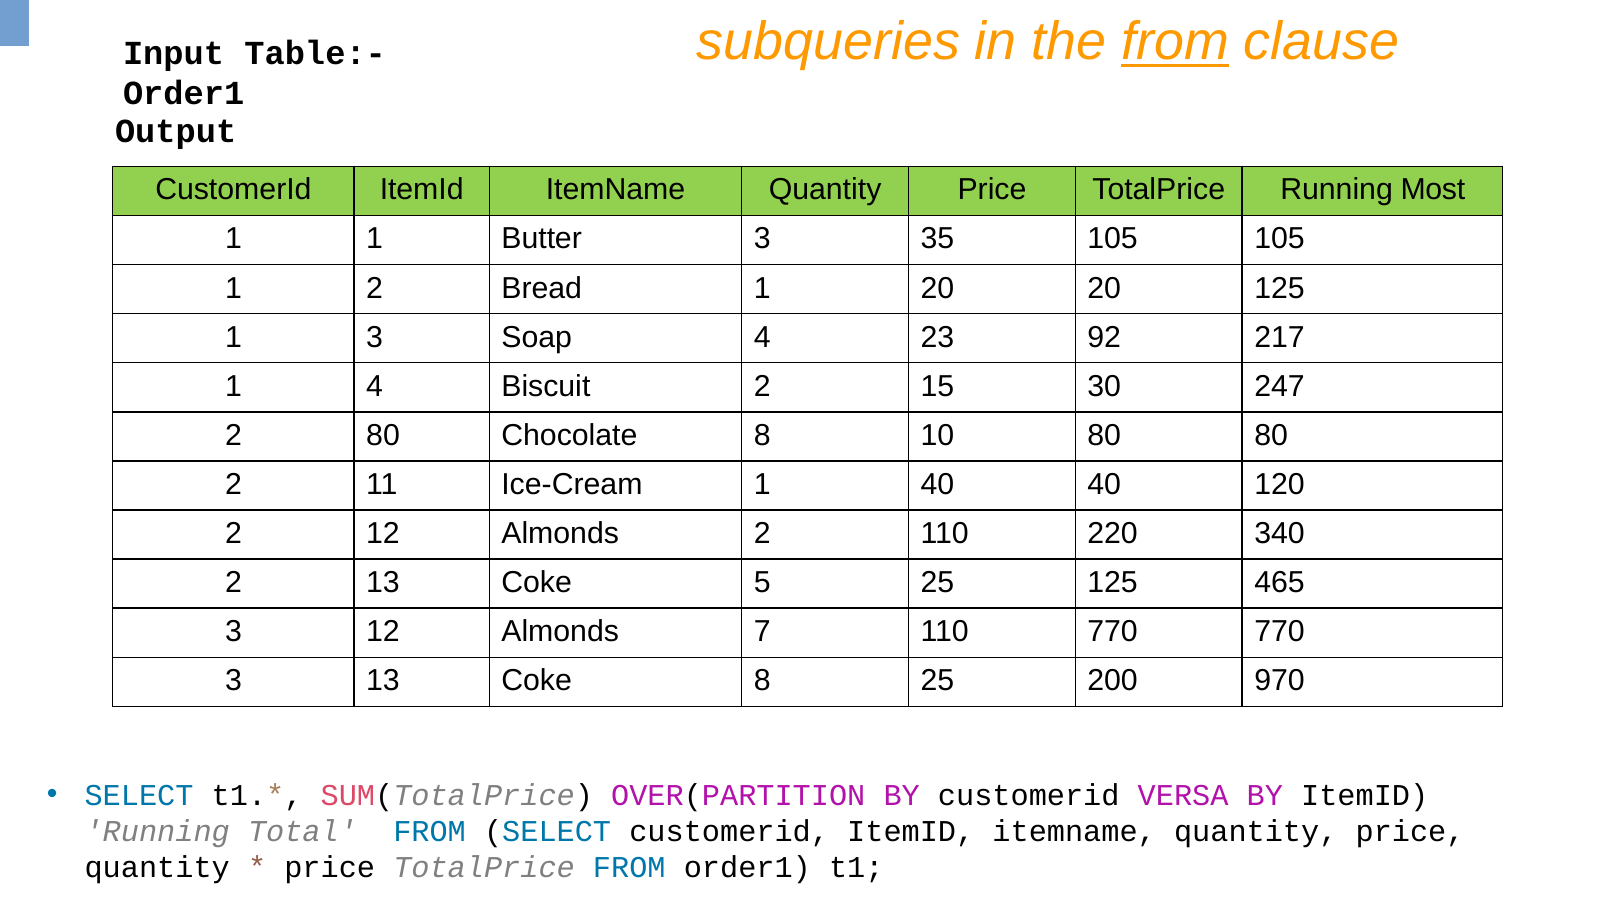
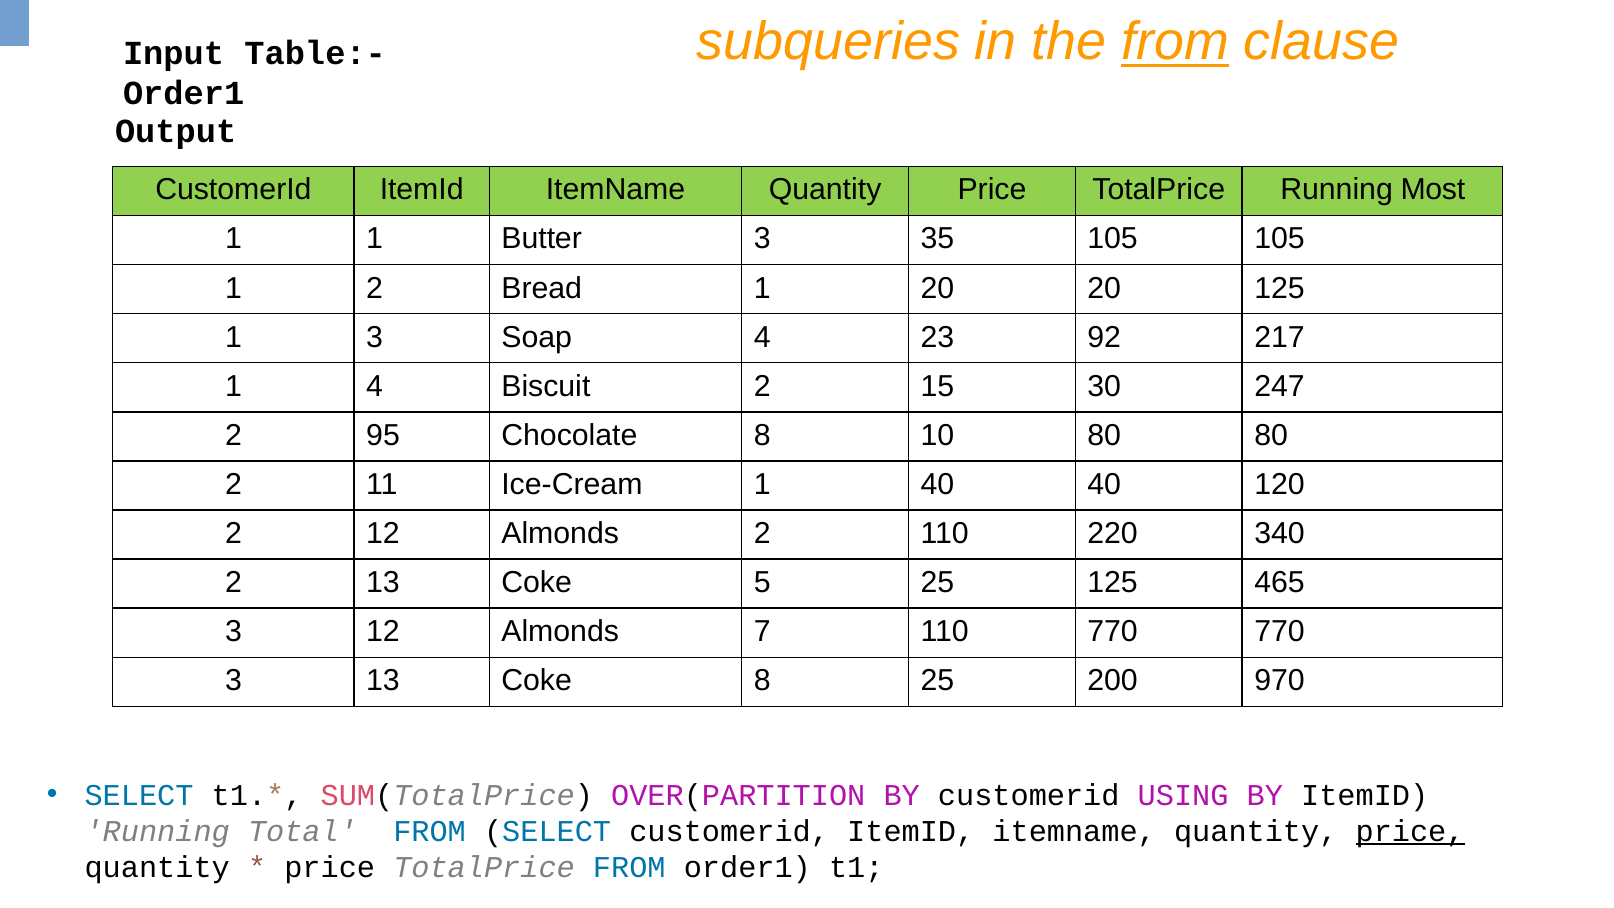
2 80: 80 -> 95
VERSA: VERSA -> USING
price at (1410, 831) underline: none -> present
